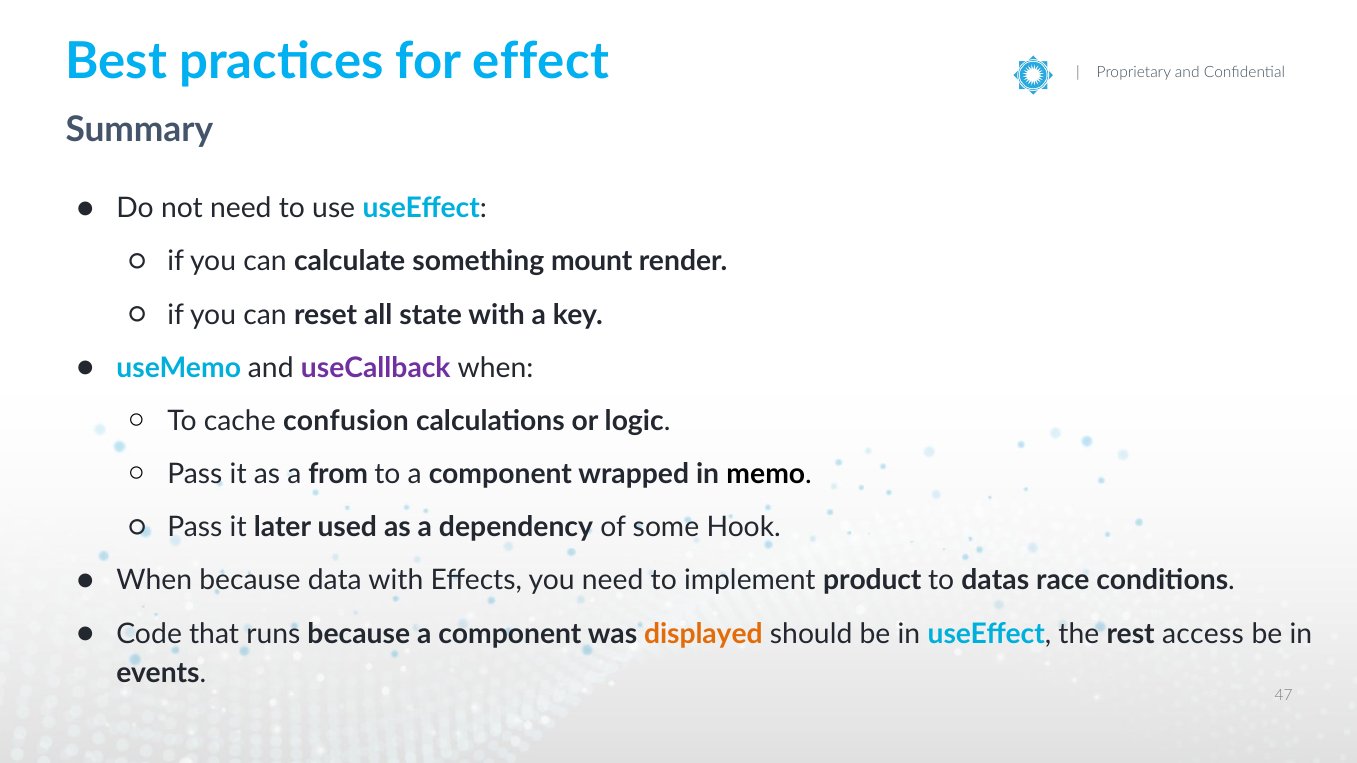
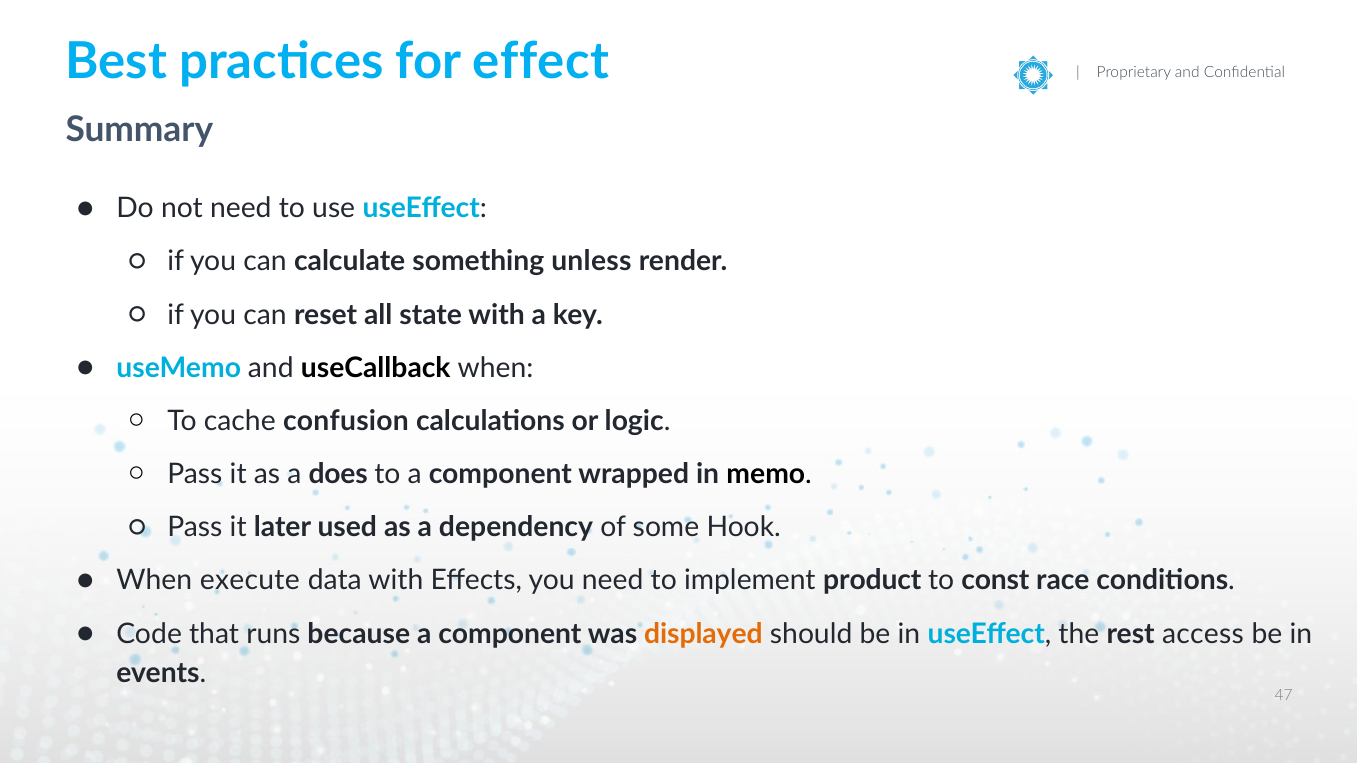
mount: mount -> unless
useCallback colour: purple -> black
from: from -> does
When because: because -> execute
datas: datas -> const
